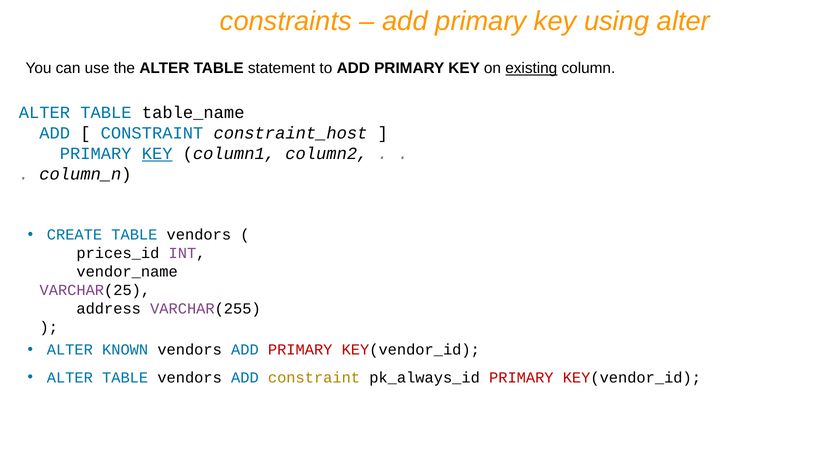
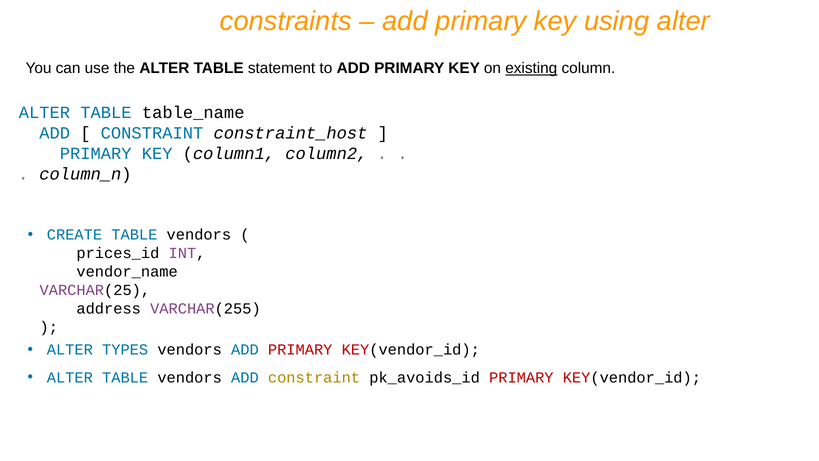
KEY at (157, 153) underline: present -> none
KNOWN: KNOWN -> TYPES
pk_always_id: pk_always_id -> pk_avoids_id
